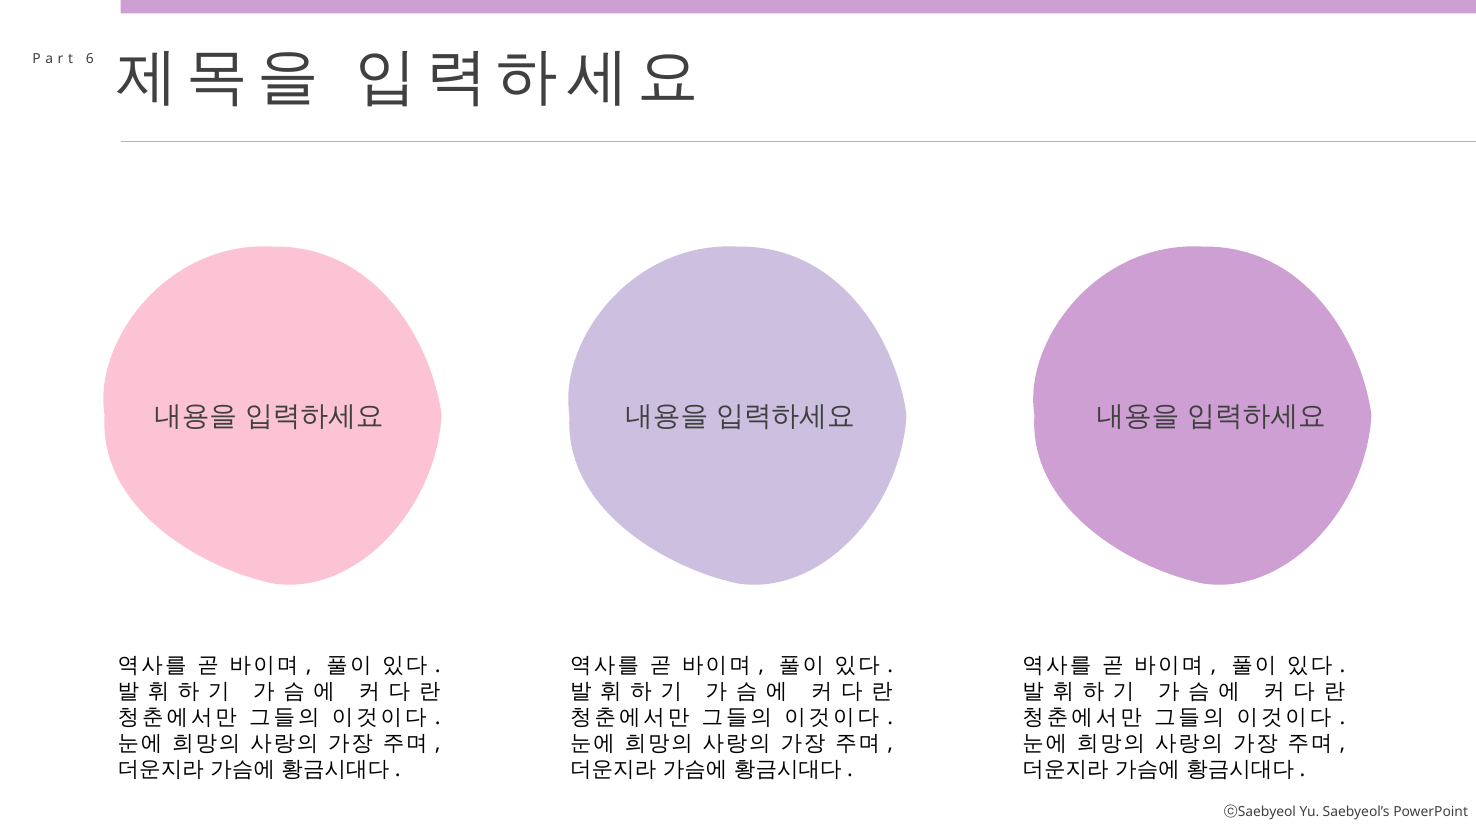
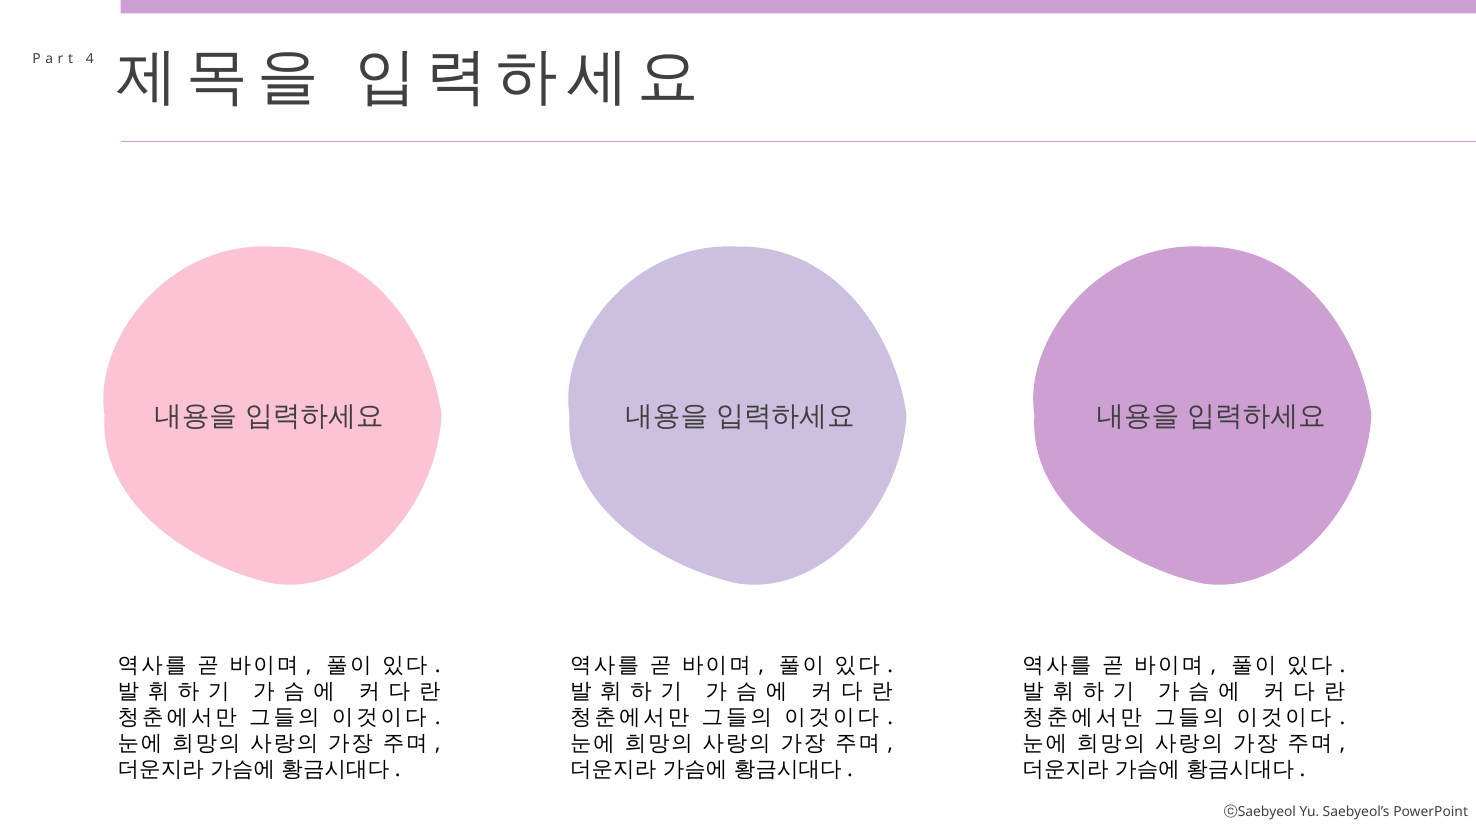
6: 6 -> 4
